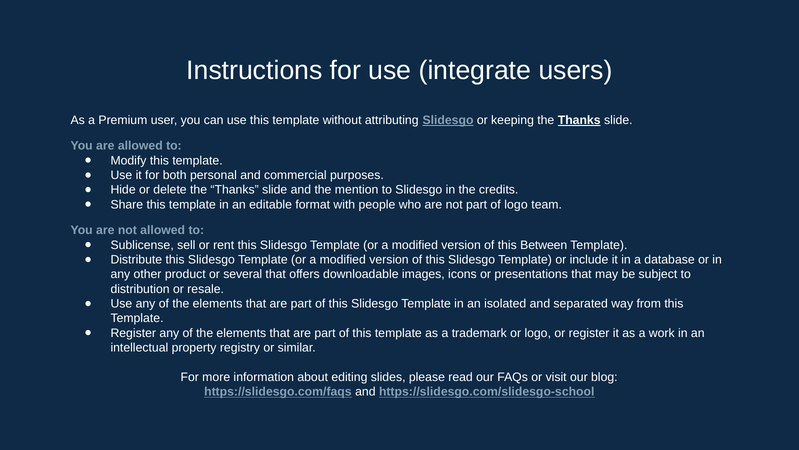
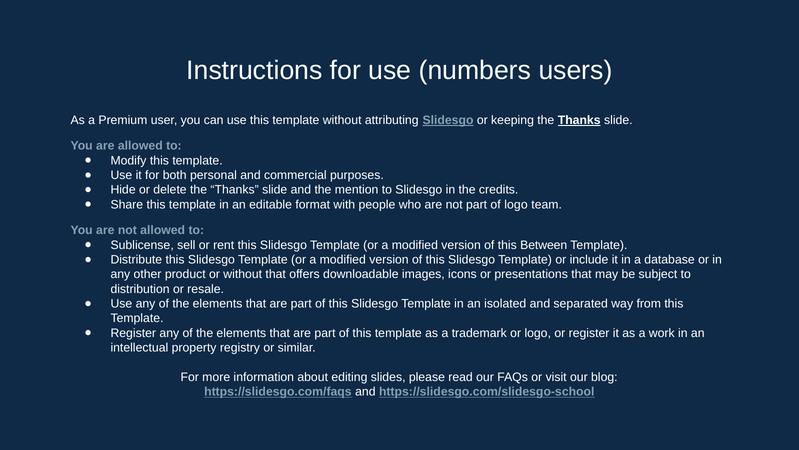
integrate: integrate -> numbers
or several: several -> without
